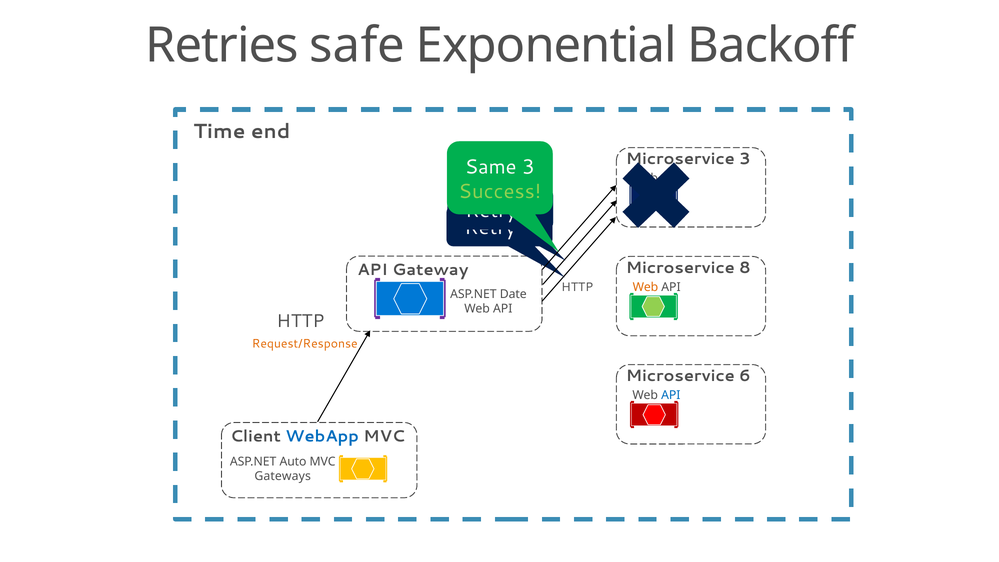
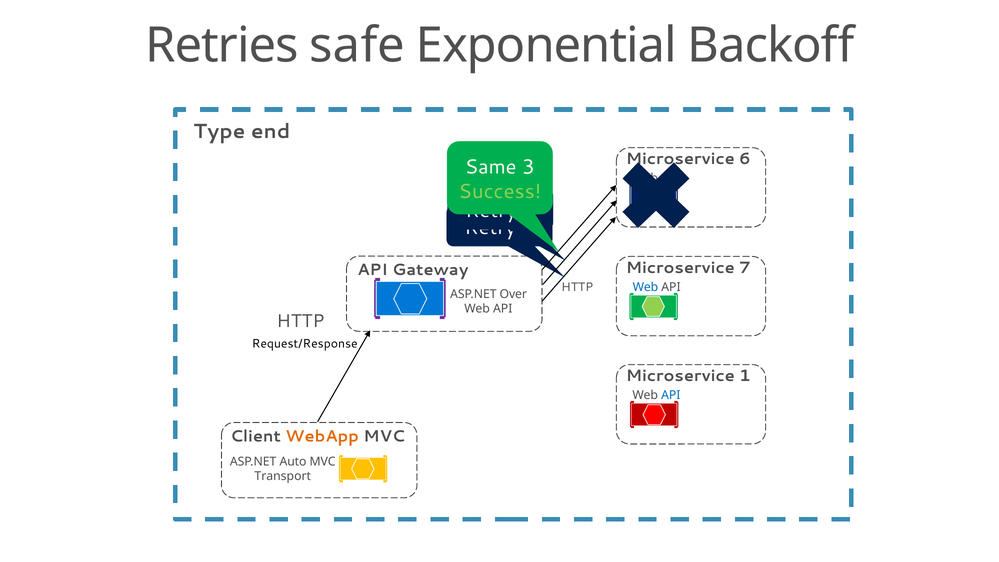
Time: Time -> Type
3 at (745, 159): 3 -> 6
8: 8 -> 7
Web at (645, 287) colour: orange -> blue
Date: Date -> Over
Request/Response colour: orange -> black
Microservice 6: 6 -> 1
WebApp colour: blue -> orange
Gateways: Gateways -> Transport
